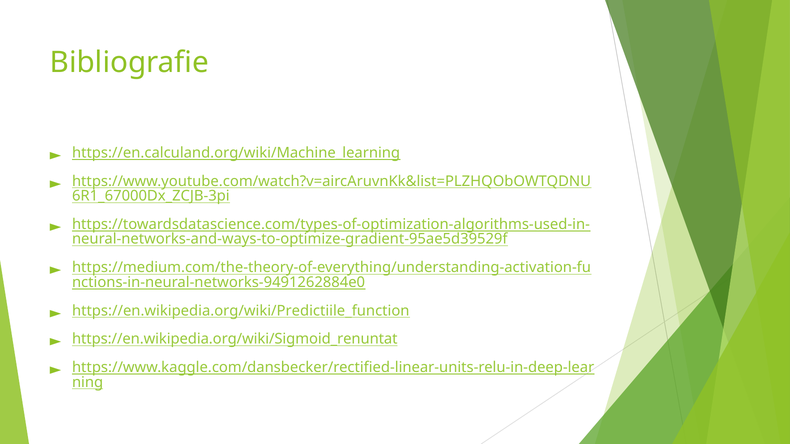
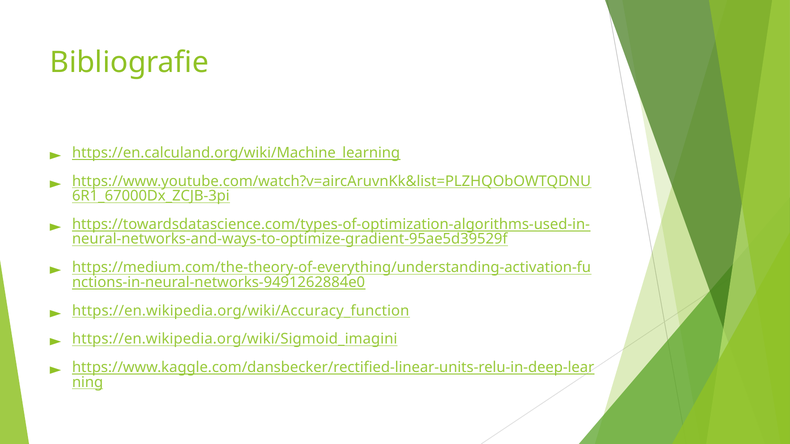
https://en.wikipedia.org/wiki/Predictiile_function: https://en.wikipedia.org/wiki/Predictiile_function -> https://en.wikipedia.org/wiki/Accuracy_function
https://en.wikipedia.org/wiki/Sigmoid_renuntat: https://en.wikipedia.org/wiki/Sigmoid_renuntat -> https://en.wikipedia.org/wiki/Sigmoid_imagini
